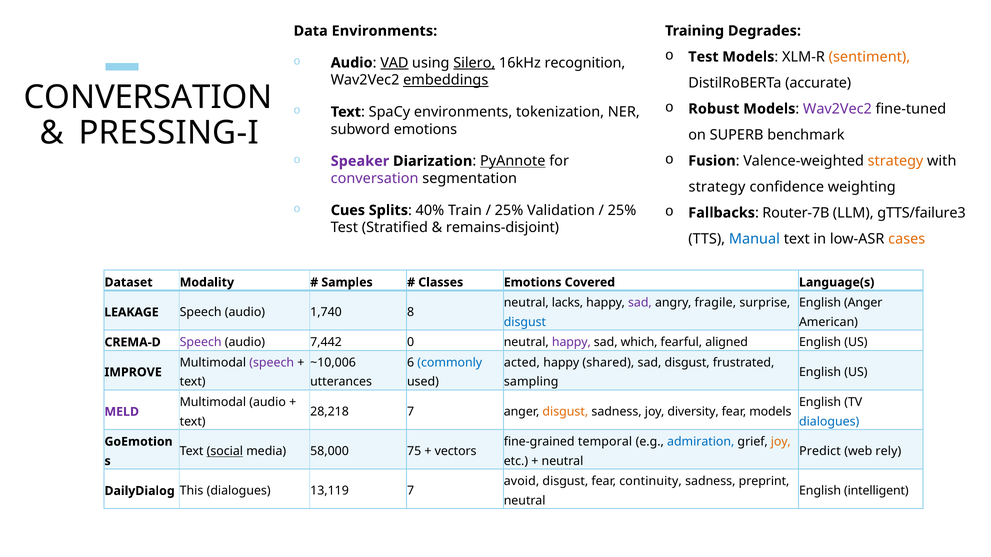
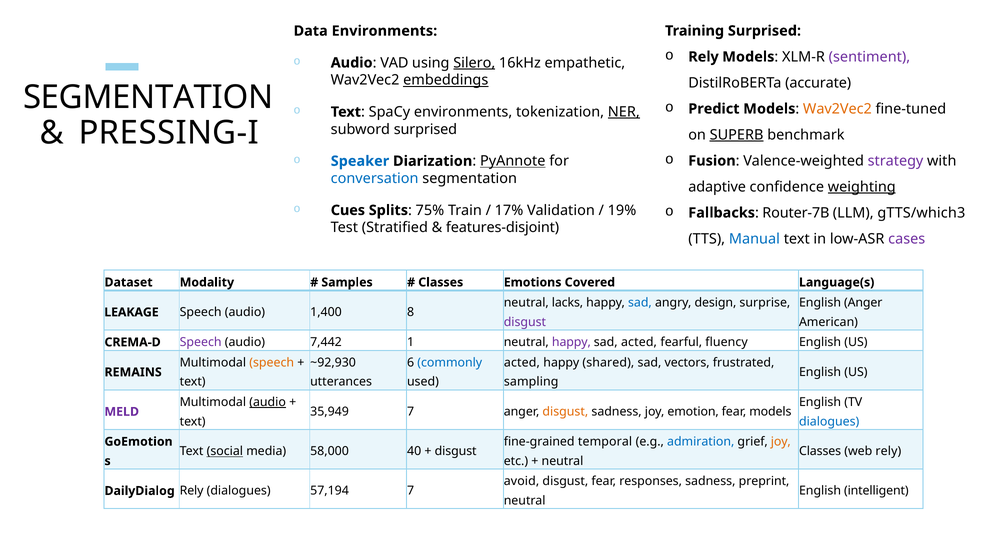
Training Degrades: Degrades -> Surprised
Test at (703, 57): Test -> Rely
sentiment colour: orange -> purple
VAD underline: present -> none
recognition: recognition -> empathetic
CONVERSATION at (148, 97): CONVERSATION -> SEGMENTATION
Robust: Robust -> Predict
Wav2Vec2 at (837, 109) colour: purple -> orange
NER underline: none -> present
subword emotions: emotions -> surprised
SUPERB underline: none -> present
strategy at (896, 161) colour: orange -> purple
Speaker colour: purple -> blue
conversation at (375, 179) colour: purple -> blue
strategy at (717, 187): strategy -> adaptive
weighting underline: none -> present
40%: 40% -> 75%
25% at (509, 210): 25% -> 17%
25% at (622, 210): 25% -> 19%
gTTS/failure3: gTTS/failure3 -> gTTS/which3
remains-disjoint: remains-disjoint -> features-disjoint
cases colour: orange -> purple
sad at (640, 303) colour: purple -> blue
fragile: fragile -> design
1,740: 1,740 -> 1,400
disgust at (525, 322) colour: blue -> purple
0: 0 -> 1
sad which: which -> acted
aligned: aligned -> fluency
speech at (272, 363) colour: purple -> orange
~10,006: ~10,006 -> ~92,930
sad disgust: disgust -> vectors
IMPROVE: IMPROVE -> REMAINS
audio at (268, 402) underline: none -> present
28,218: 28,218 -> 35,949
diversity: diversity -> emotion
75: 75 -> 40
vectors at (456, 452): vectors -> disgust
Predict at (820, 452): Predict -> Classes
continuity: continuity -> responses
DailyDialog This: This -> Rely
13,119: 13,119 -> 57,194
